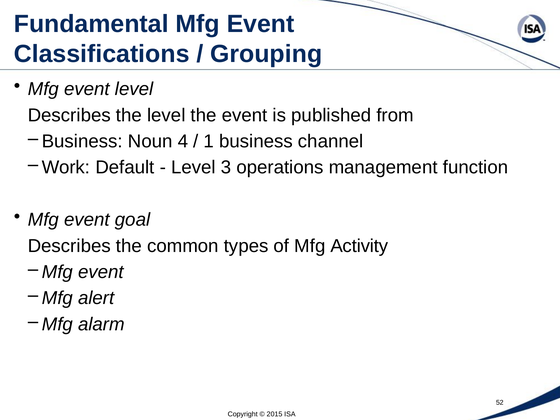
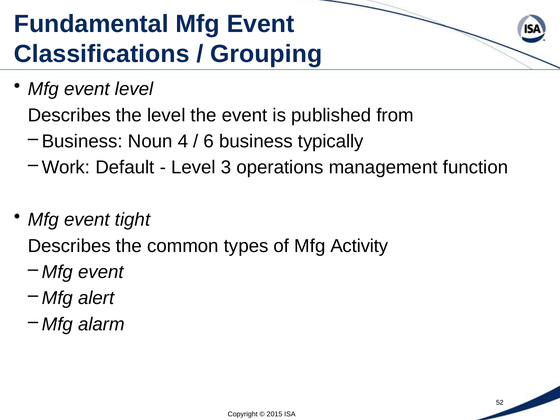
1: 1 -> 6
channel: channel -> typically
goal: goal -> tight
